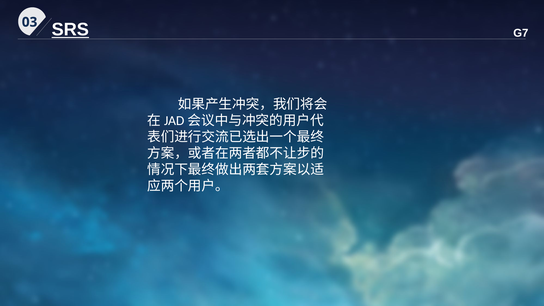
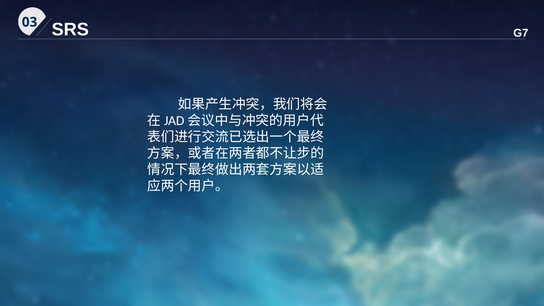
SRS underline: present -> none
